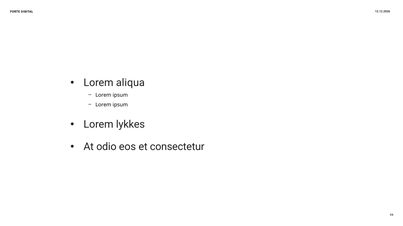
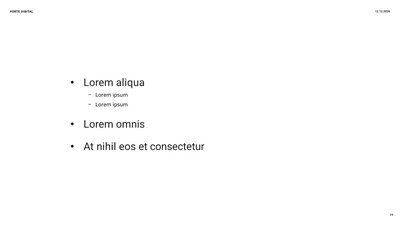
lykkes: lykkes -> omnis
odio: odio -> nihil
